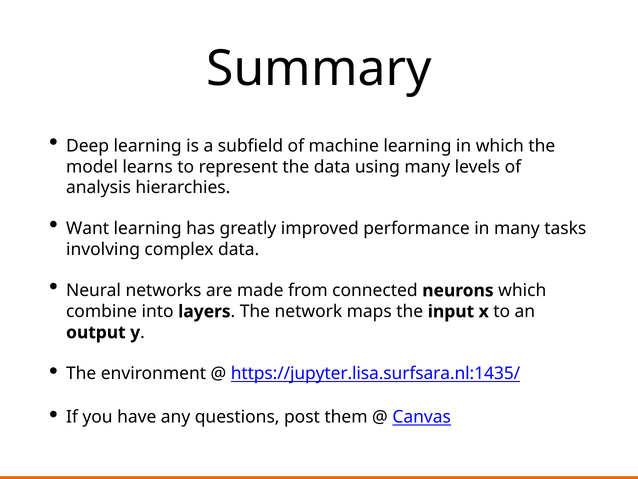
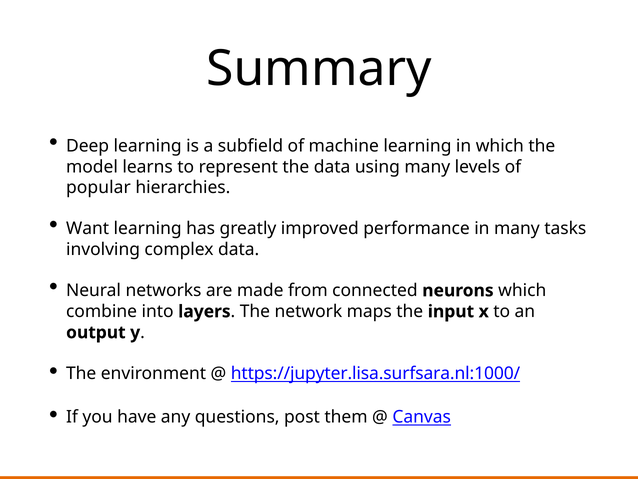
analysis: analysis -> popular
https://jupyter.lisa.surfsara.nl:1435/: https://jupyter.lisa.surfsara.nl:1435/ -> https://jupyter.lisa.surfsara.nl:1000/
